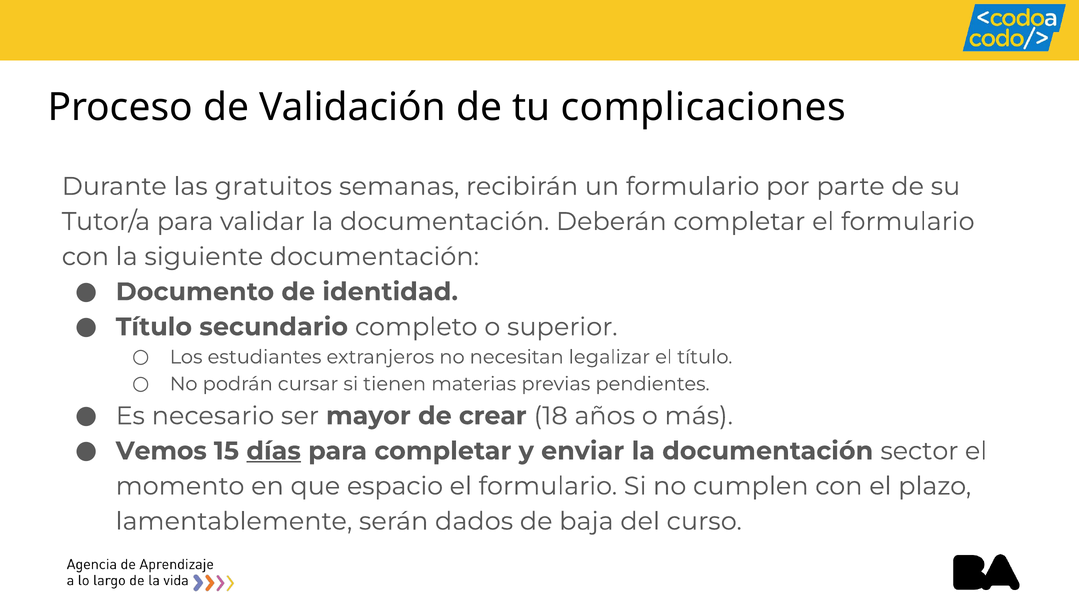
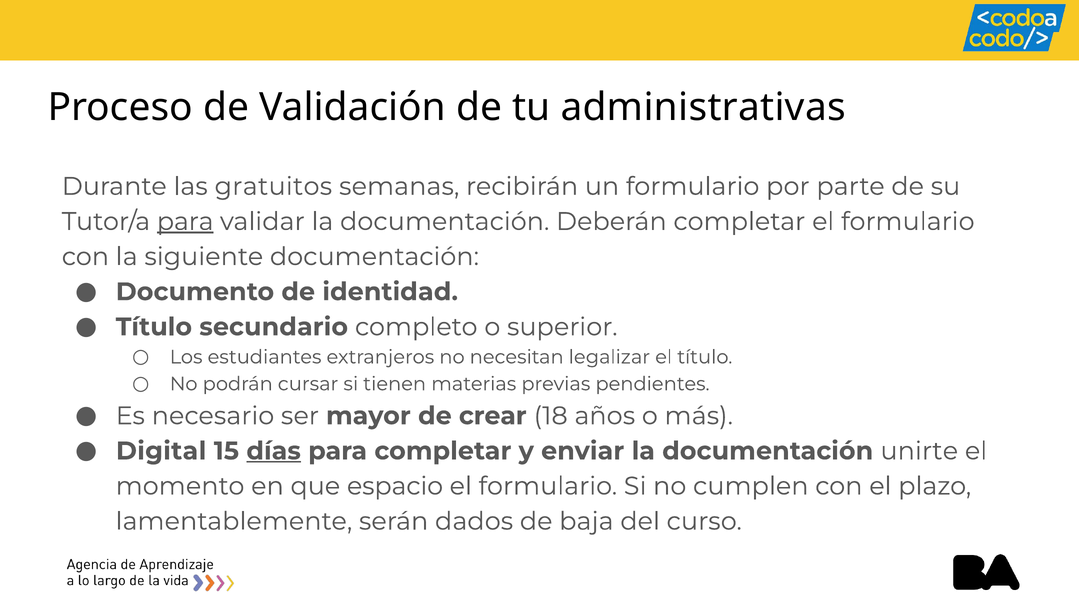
complicaciones: complicaciones -> administrativas
para at (185, 222) underline: none -> present
Vemos: Vemos -> Digital
sector: sector -> unirte
